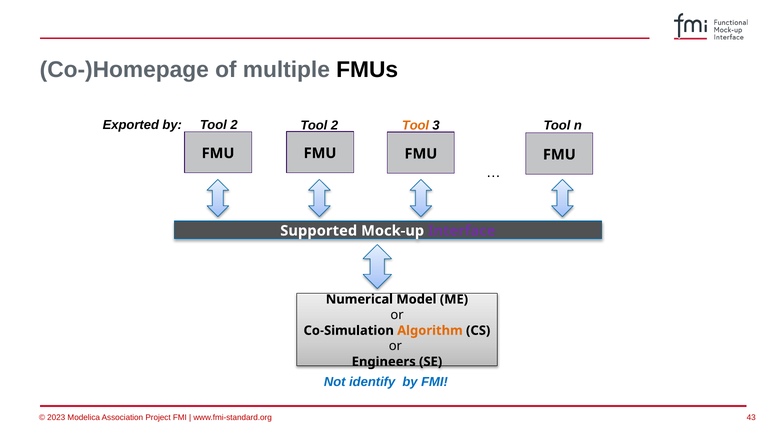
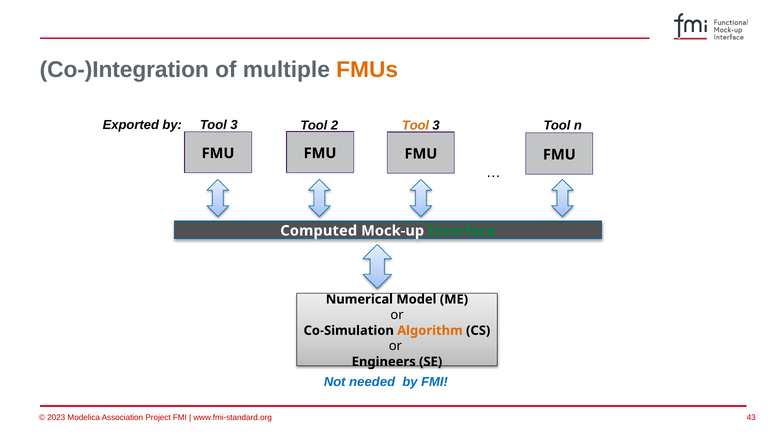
Co-)Homepage: Co-)Homepage -> Co-)Integration
FMUs colour: black -> orange
by Tool 2: 2 -> 3
Supported: Supported -> Computed
Interface colour: purple -> green
identify: identify -> needed
